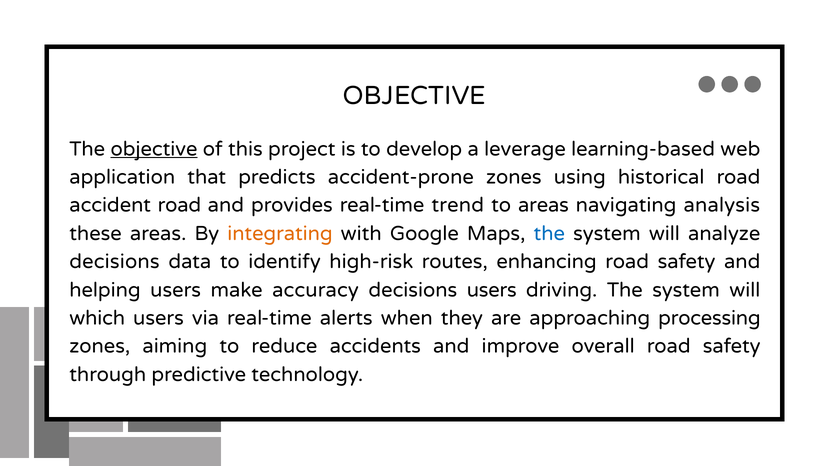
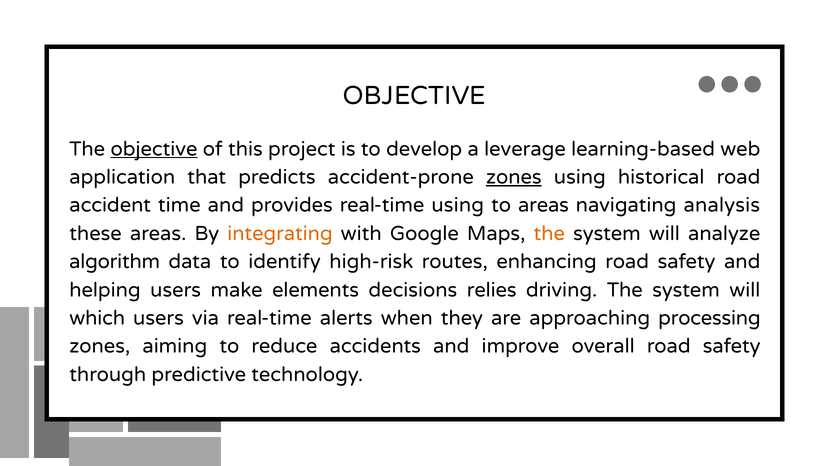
zones at (514, 177) underline: none -> present
accident road: road -> time
real-time trend: trend -> using
the at (549, 234) colour: blue -> orange
decisions at (114, 262): decisions -> algorithm
accuracy: accuracy -> elements
decisions users: users -> relies
